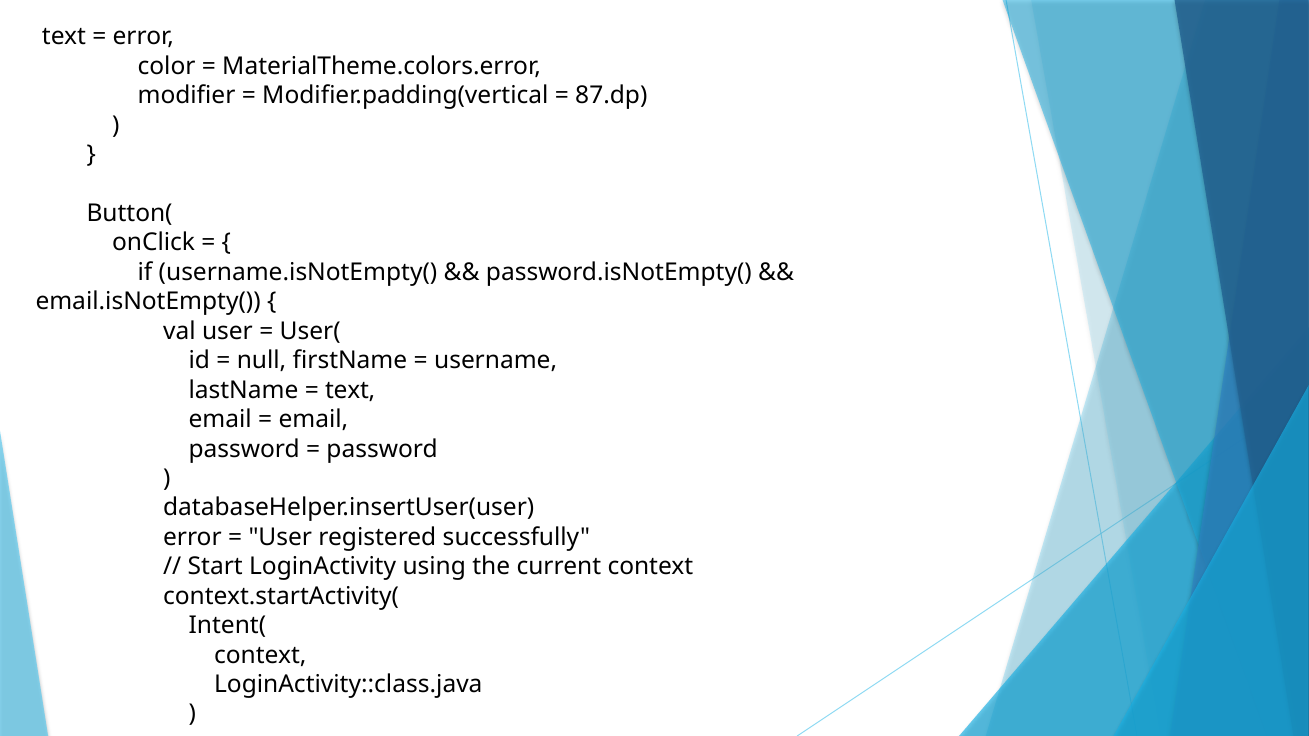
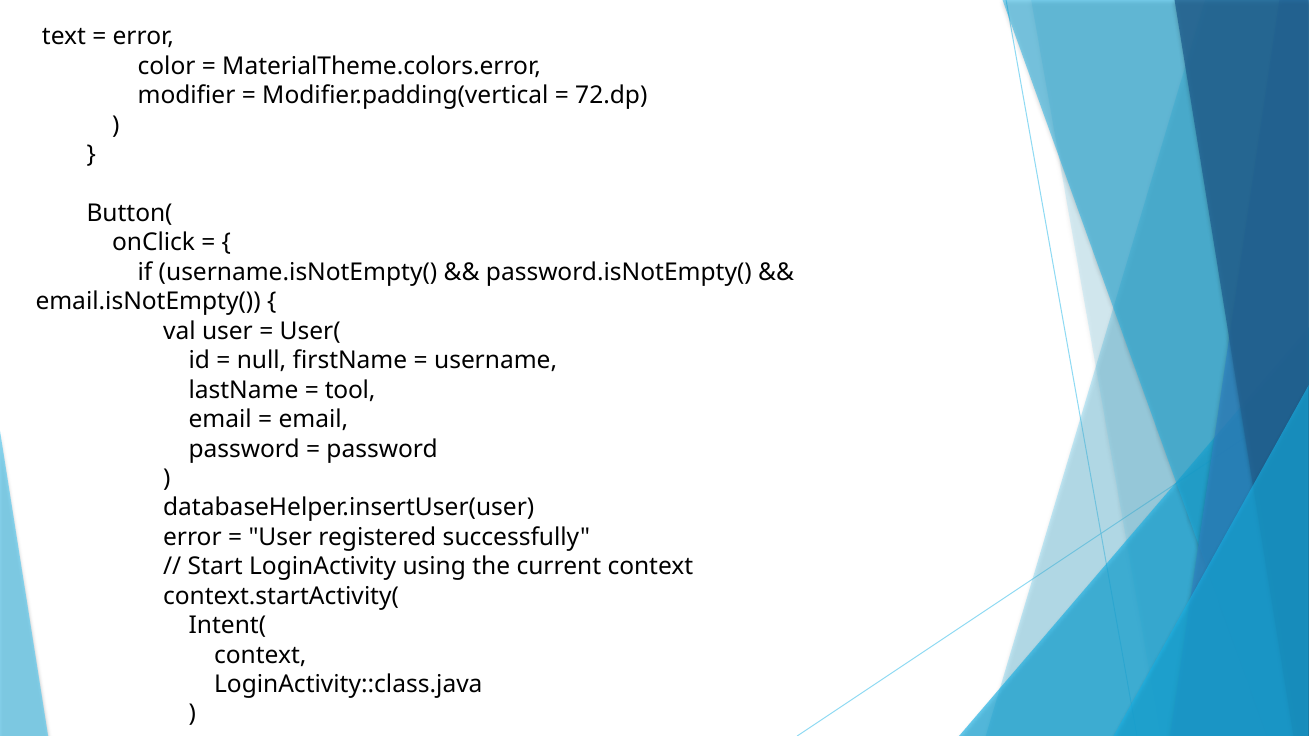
87.dp: 87.dp -> 72.dp
text at (350, 390): text -> tool
